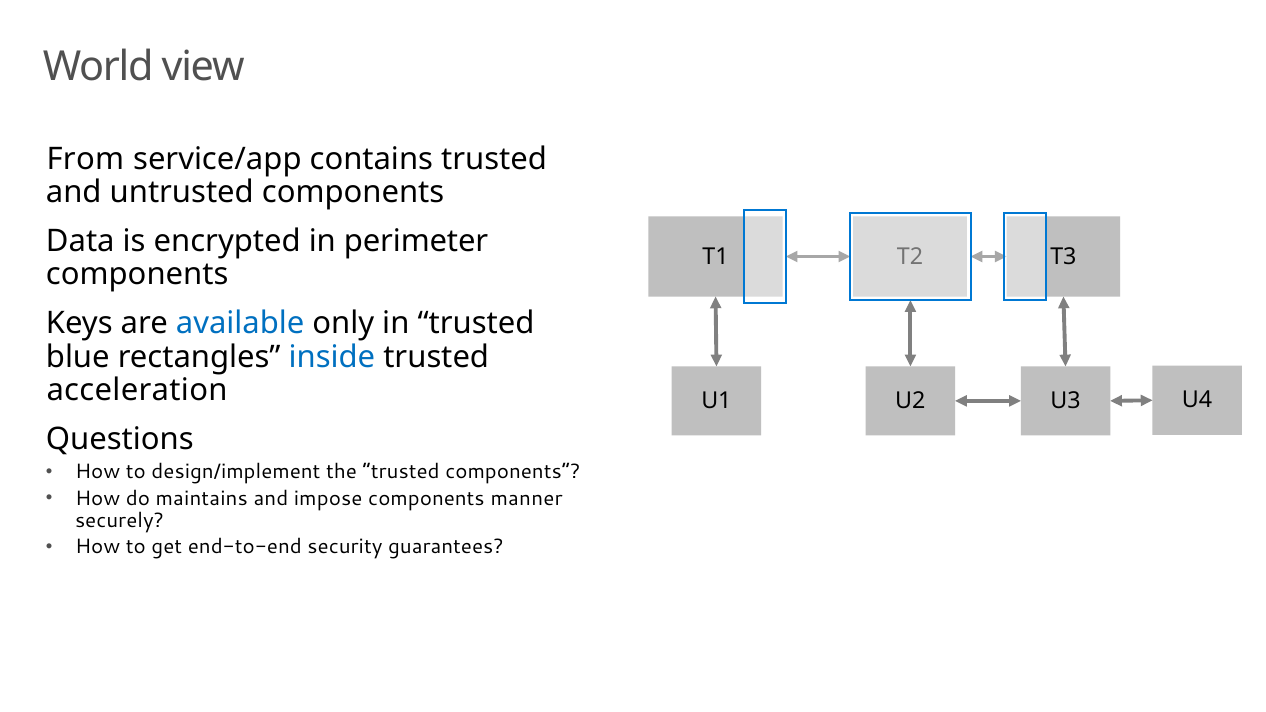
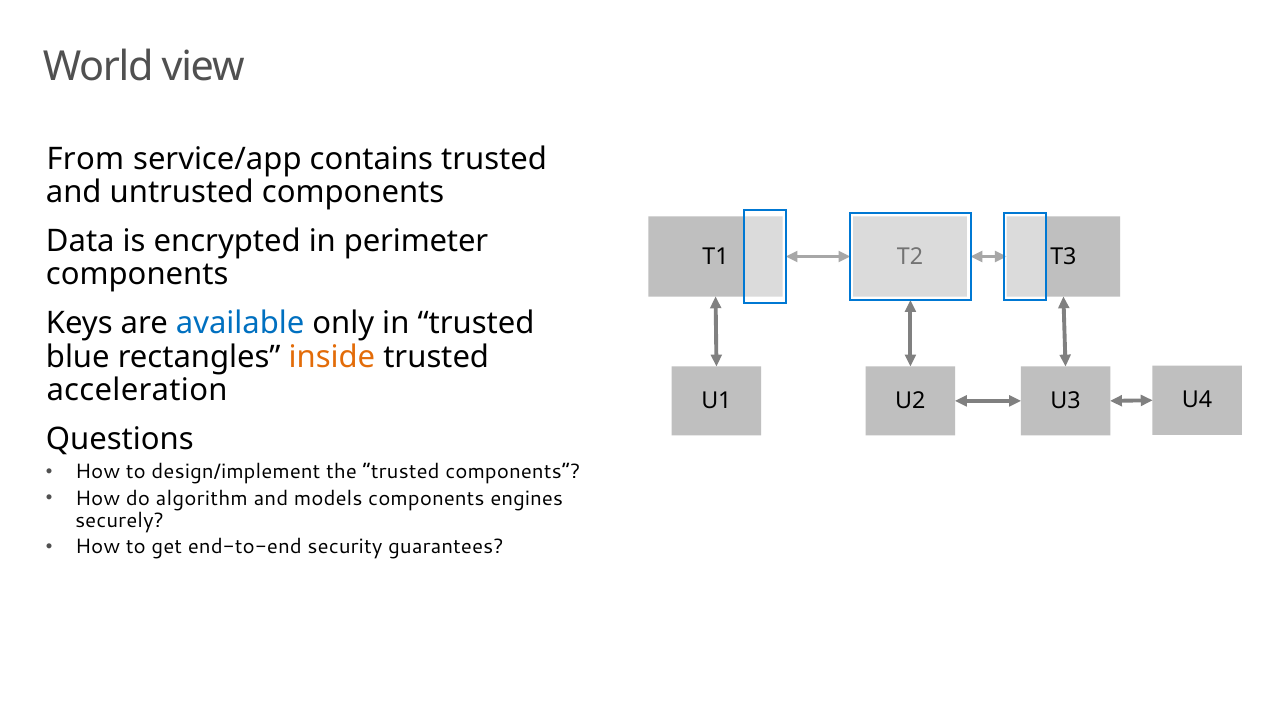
inside colour: blue -> orange
maintains: maintains -> algorithm
impose: impose -> models
manner: manner -> engines
